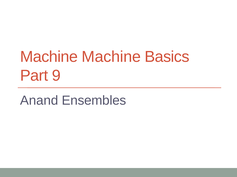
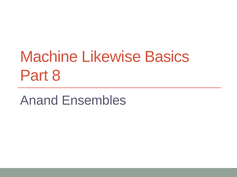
Machine Machine: Machine -> Likewise
9: 9 -> 8
